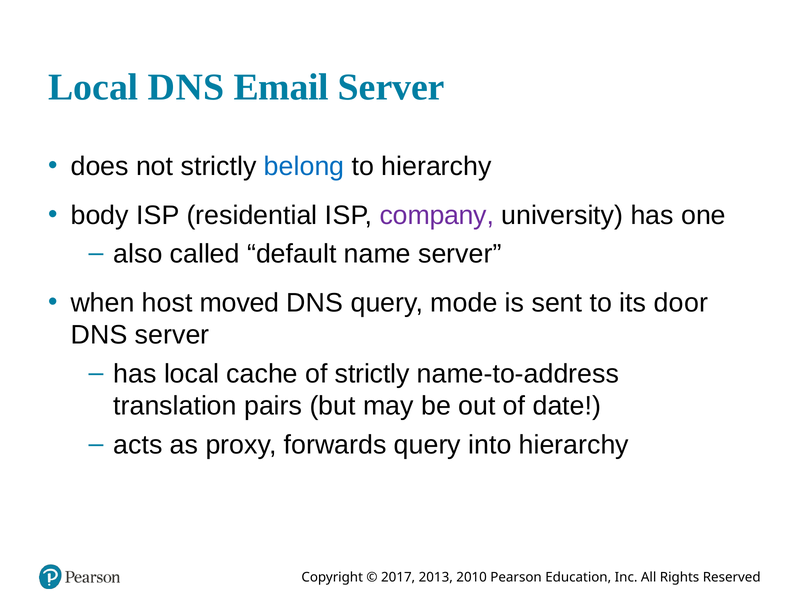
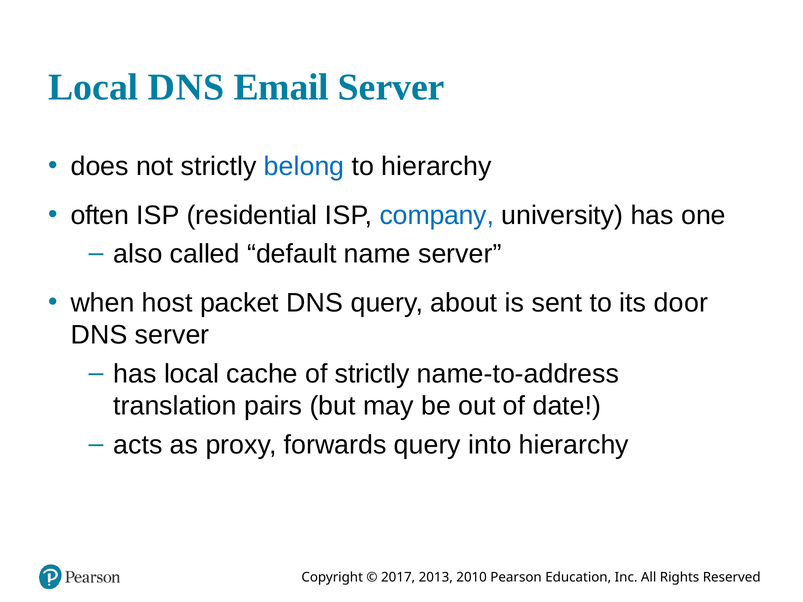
body: body -> often
company colour: purple -> blue
moved: moved -> packet
mode: mode -> about
